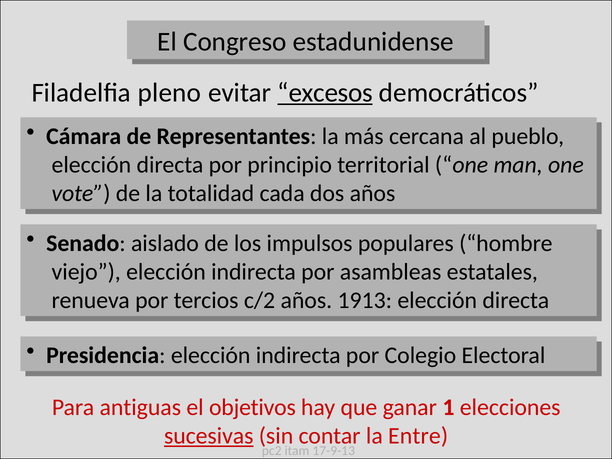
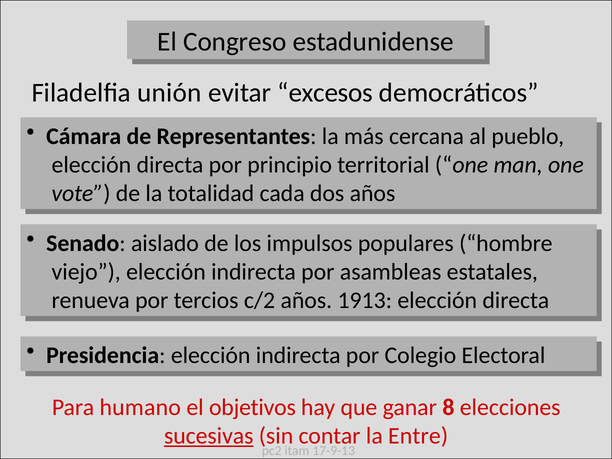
pleno: pleno -> unión
excesos underline: present -> none
antiguas: antiguas -> humano
1: 1 -> 8
